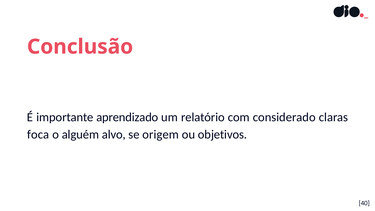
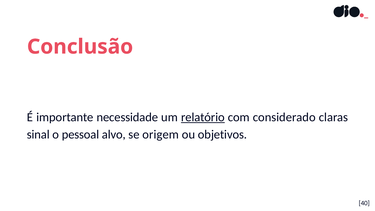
aprendizado: aprendizado -> necessidade
relatório underline: none -> present
foca: foca -> sinal
alguém: alguém -> pessoal
